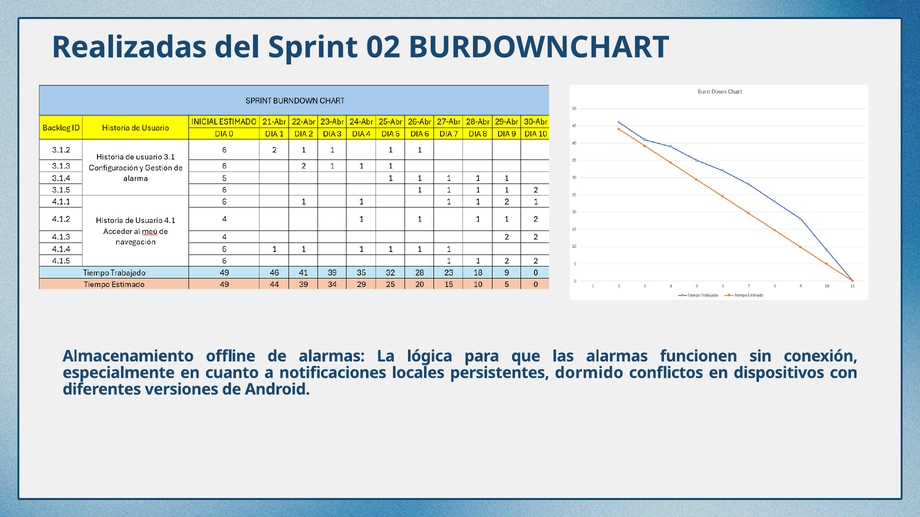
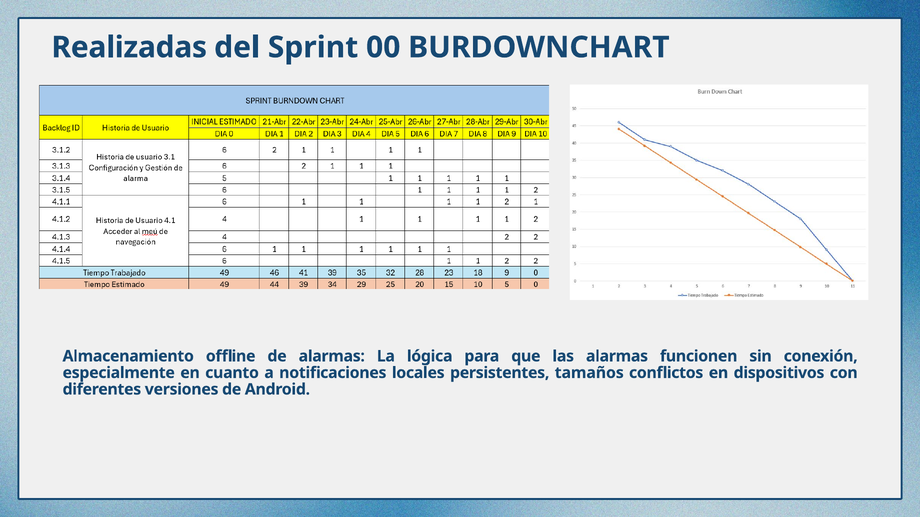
02: 02 -> 00
dormido: dormido -> tamaños
